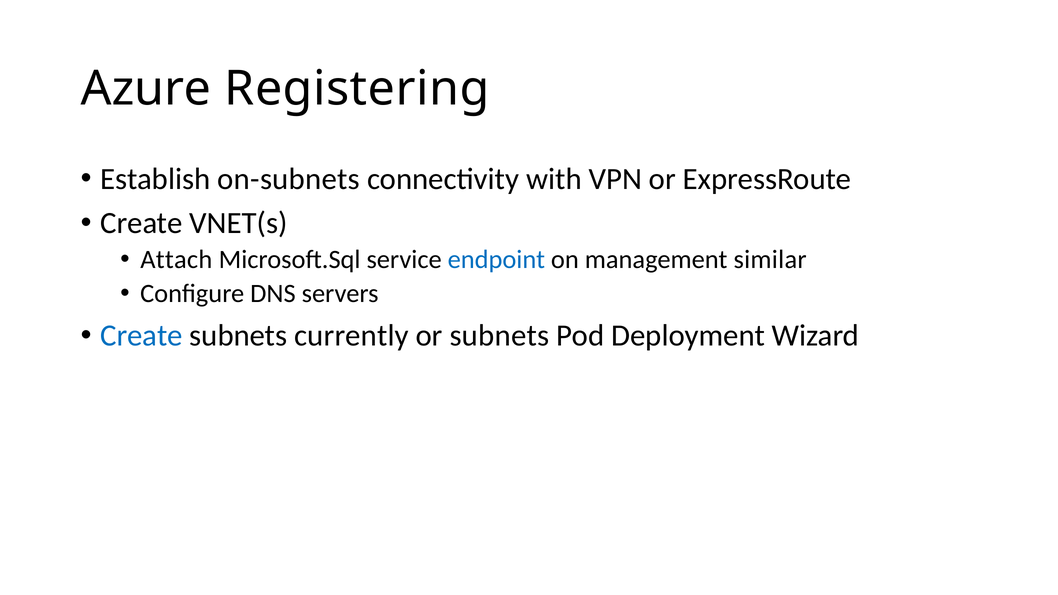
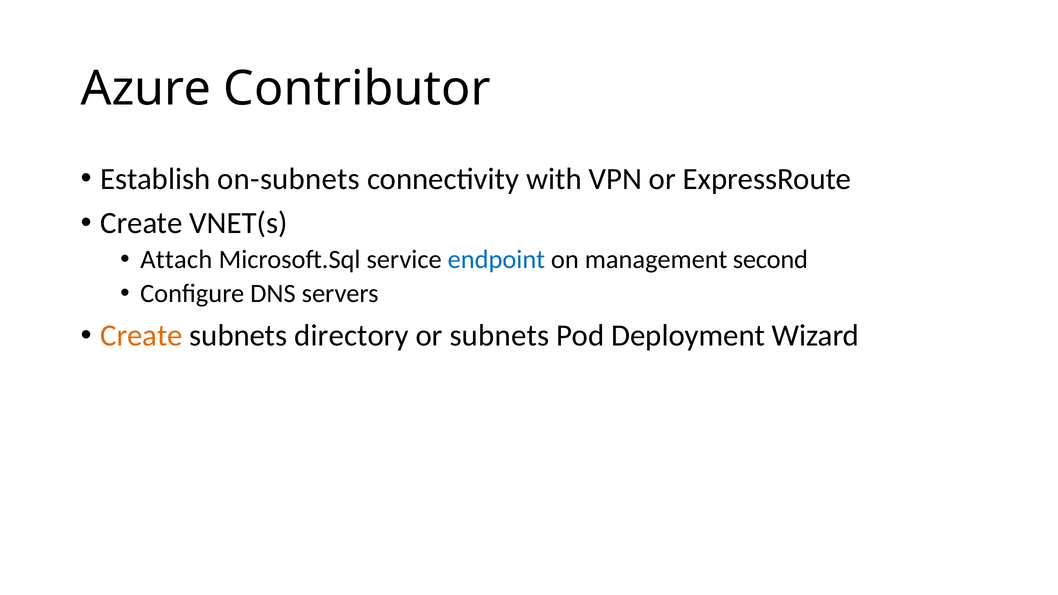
Registering: Registering -> Contributor
similar: similar -> second
Create at (142, 336) colour: blue -> orange
currently: currently -> directory
